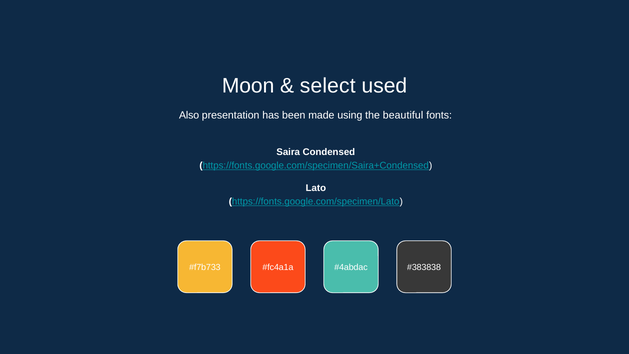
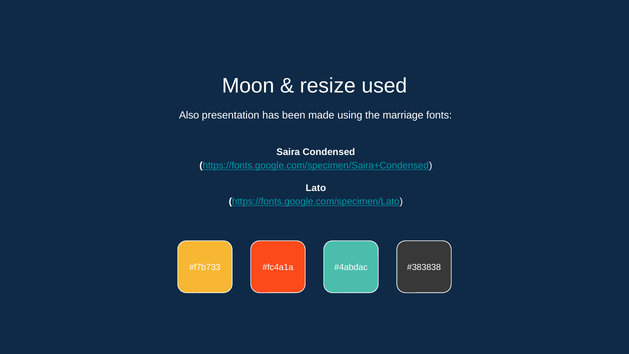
select: select -> resize
beautiful: beautiful -> marriage
